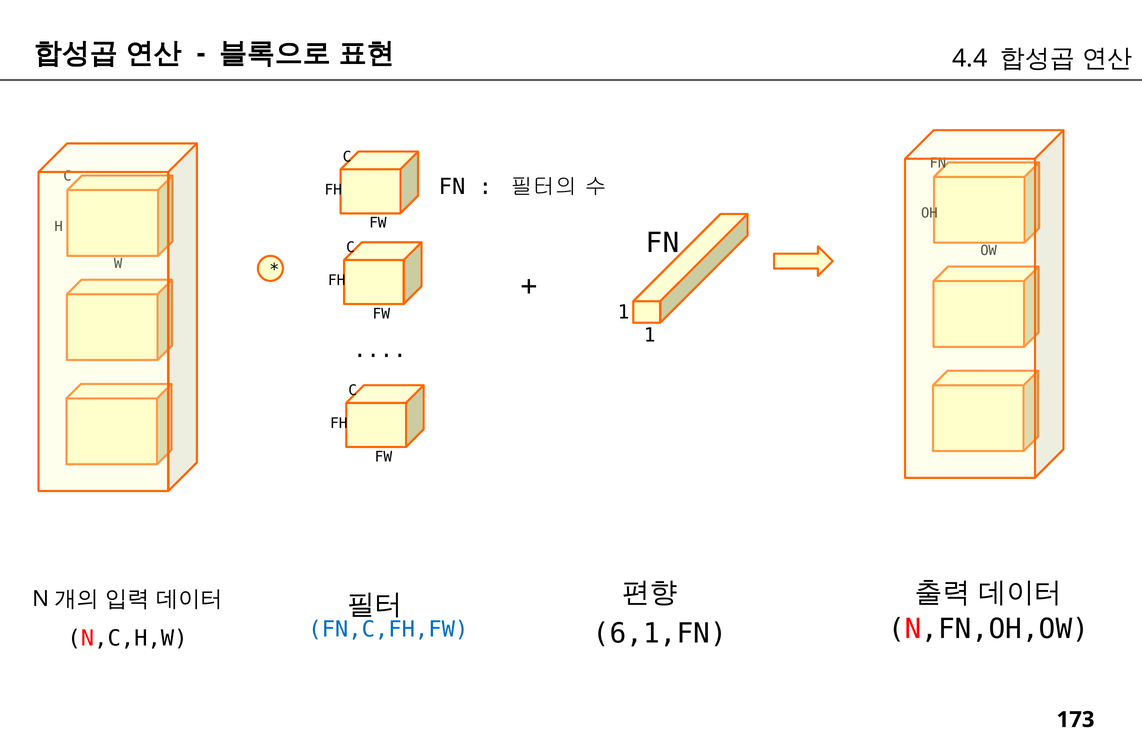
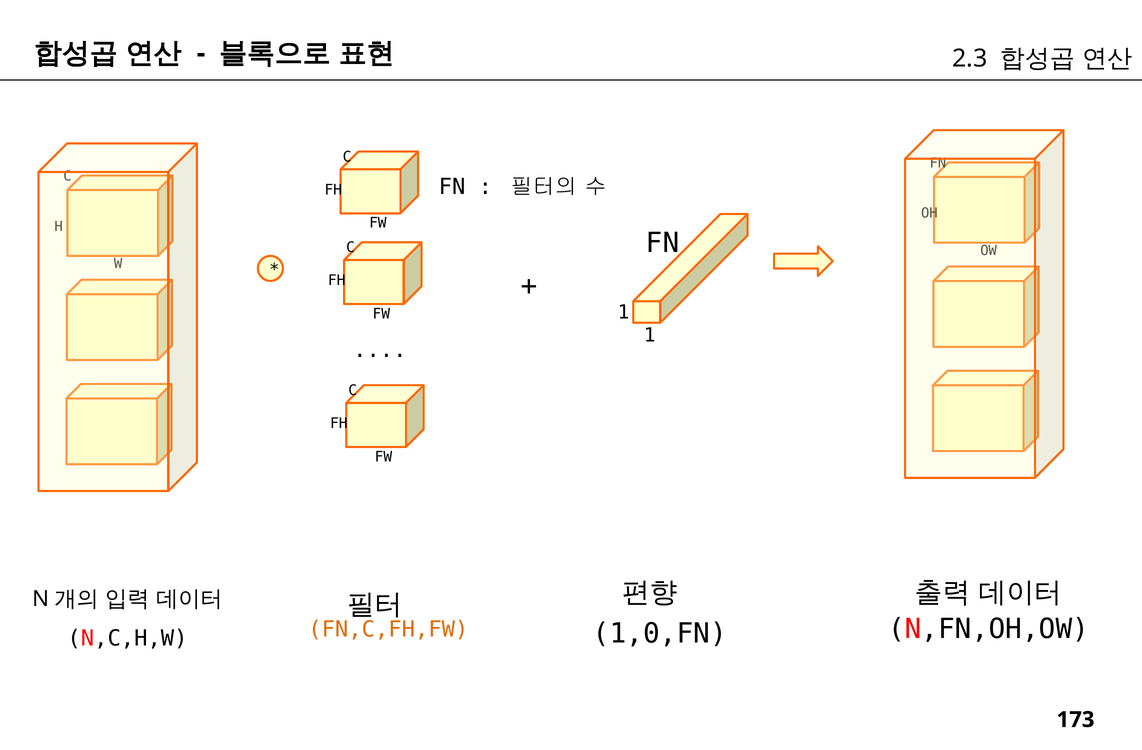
4.4: 4.4 -> 2.3
6,1,FN: 6,1,FN -> 1,0,FN
FN,C,FH,FW colour: blue -> orange
